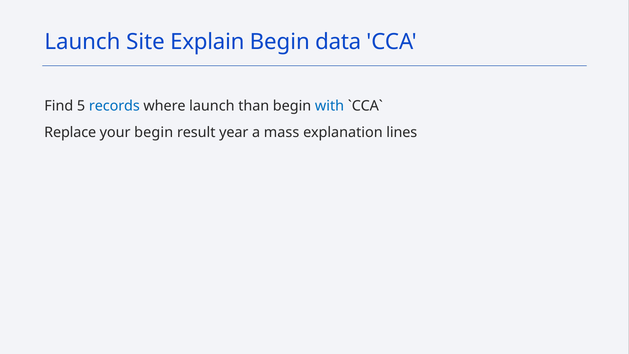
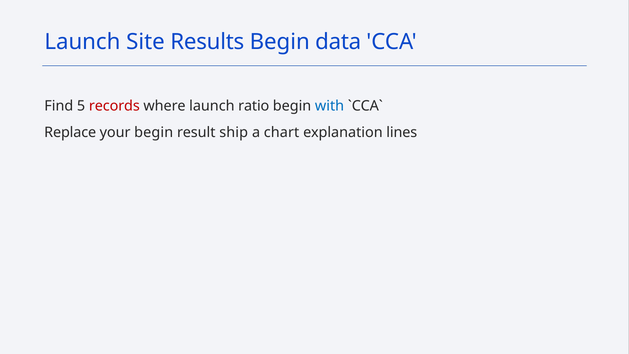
Explain: Explain -> Results
records colour: blue -> red
than: than -> ratio
year: year -> ship
mass: mass -> chart
